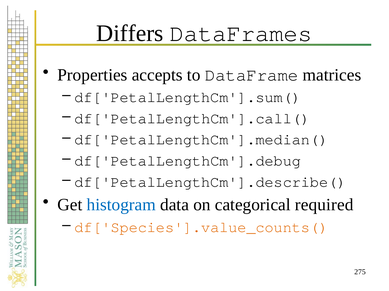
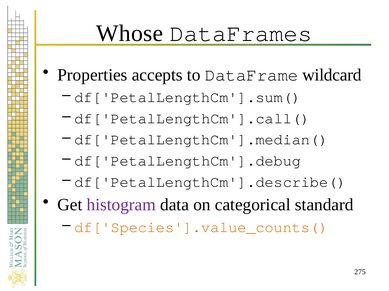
Differs: Differs -> Whose
matrices: matrices -> wildcard
histogram colour: blue -> purple
required: required -> standard
